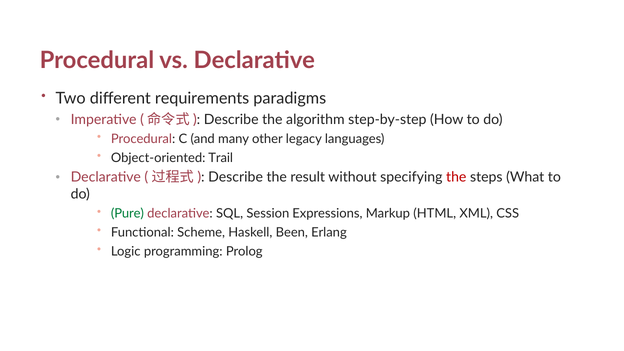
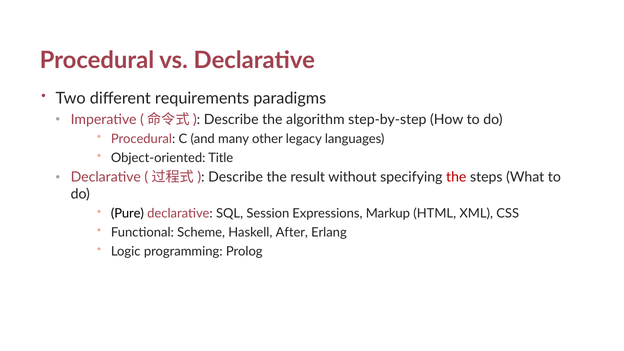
Trail: Trail -> Title
Pure colour: green -> black
Been: Been -> After
